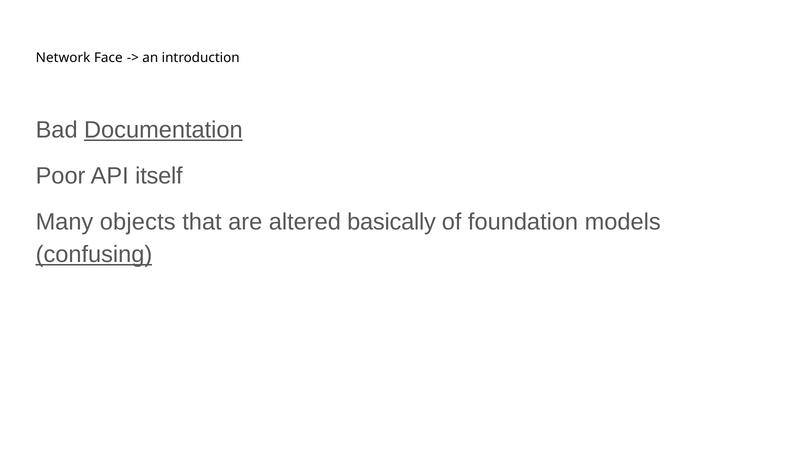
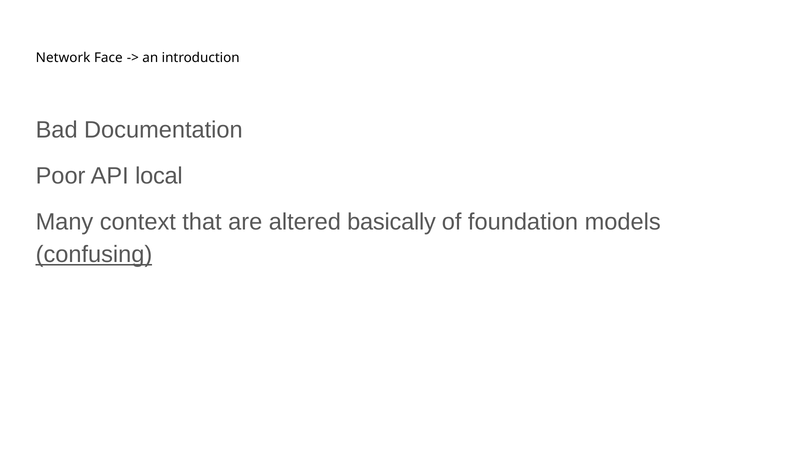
Documentation underline: present -> none
itself: itself -> local
objects: objects -> context
